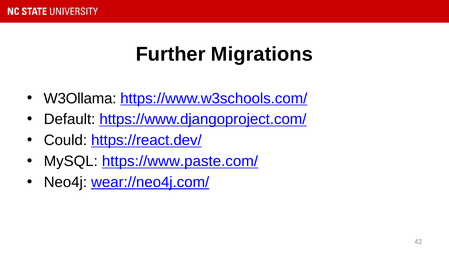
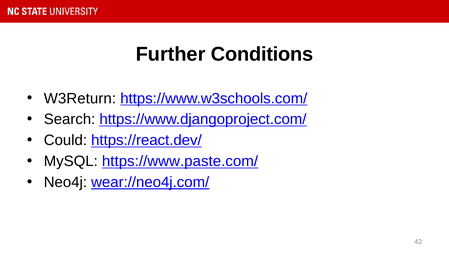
Migrations: Migrations -> Conditions
W3Ollama: W3Ollama -> W3Return
Default: Default -> Search
